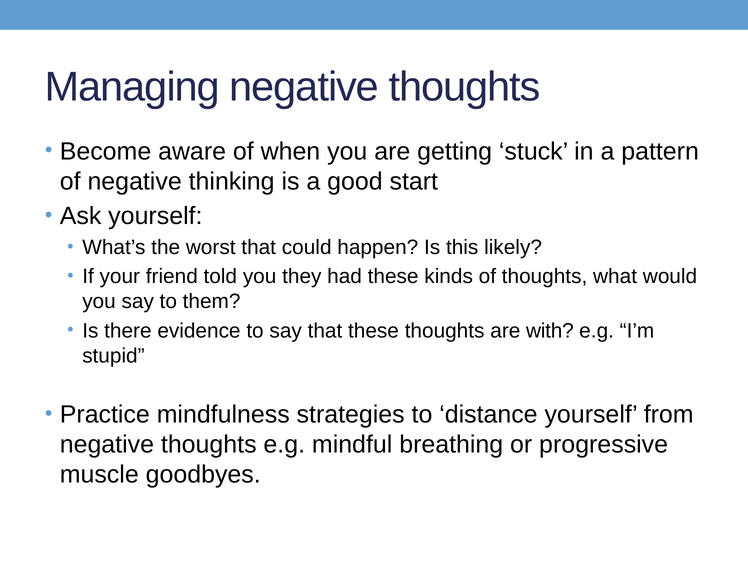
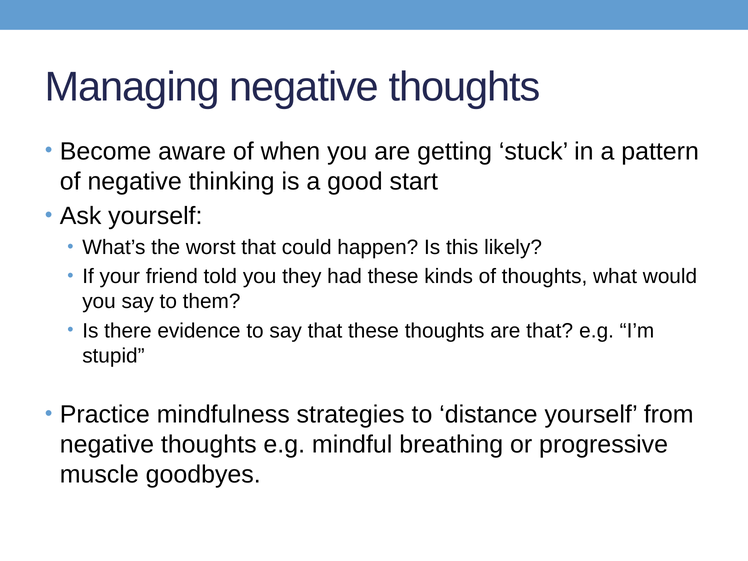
are with: with -> that
